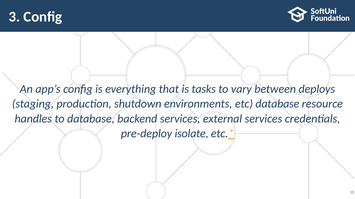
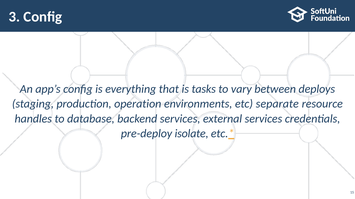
shutdown: shutdown -> operation
etc database: database -> separate
